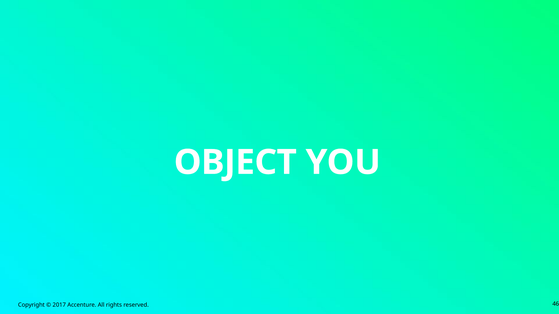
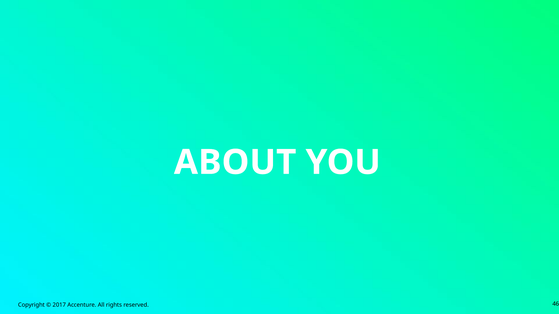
OBJECT: OBJECT -> ABOUT
